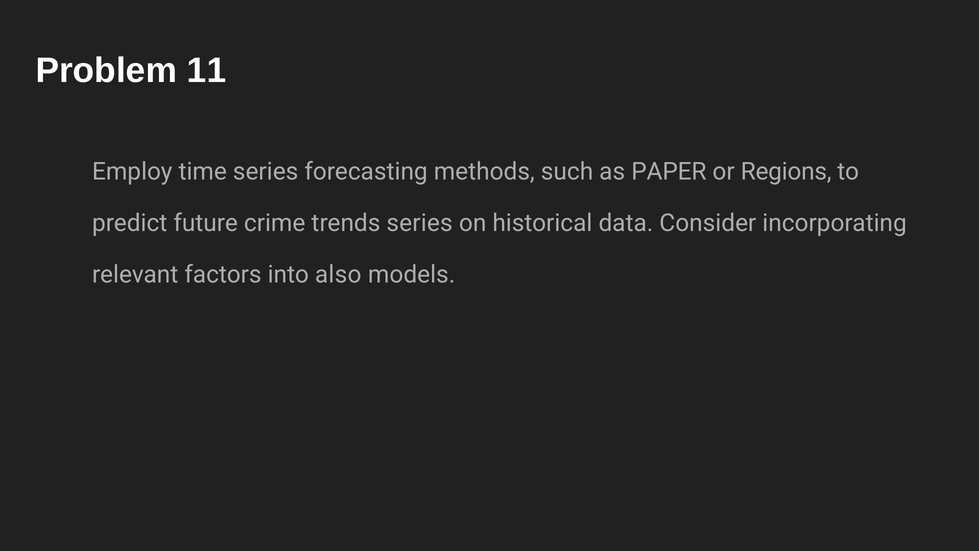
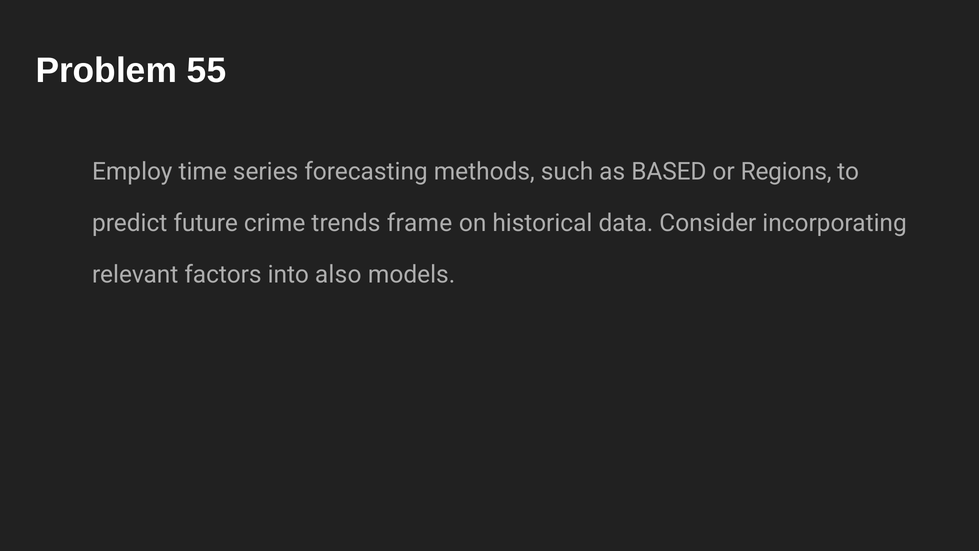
11: 11 -> 55
PAPER: PAPER -> BASED
trends series: series -> frame
